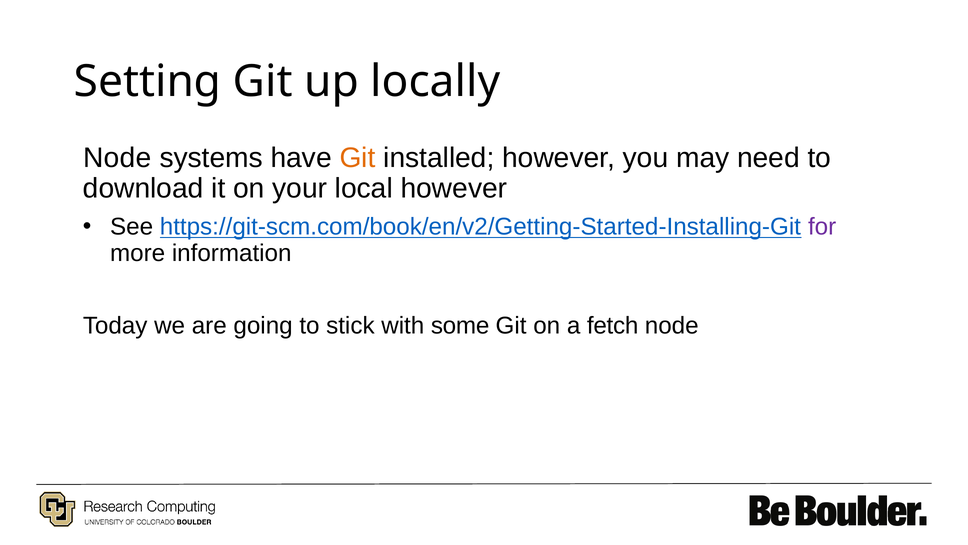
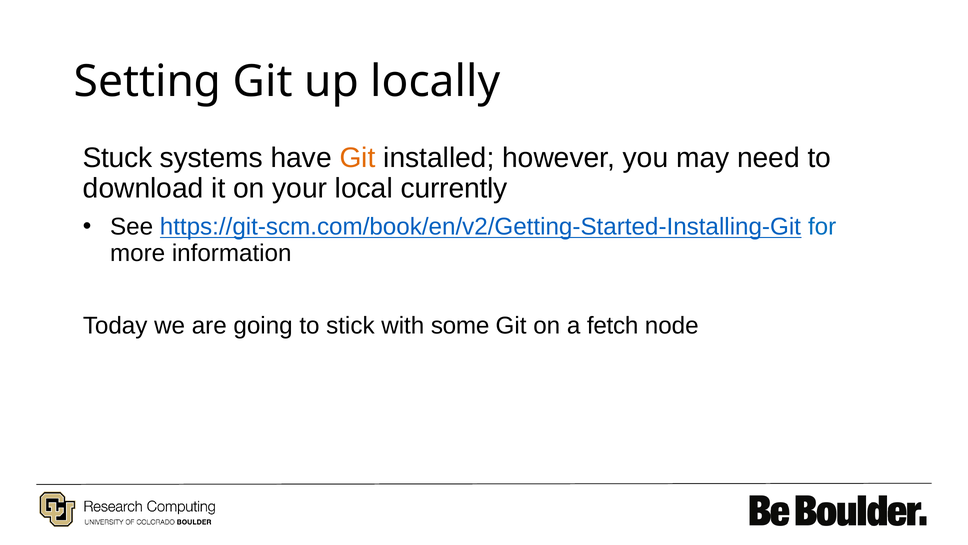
Node at (117, 158): Node -> Stuck
local however: however -> currently
for colour: purple -> blue
